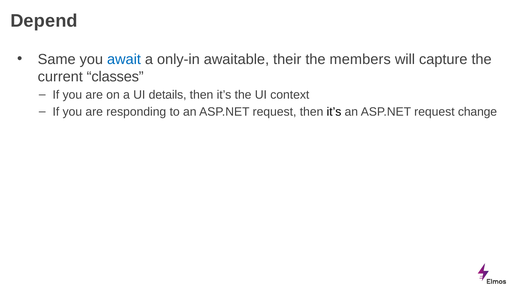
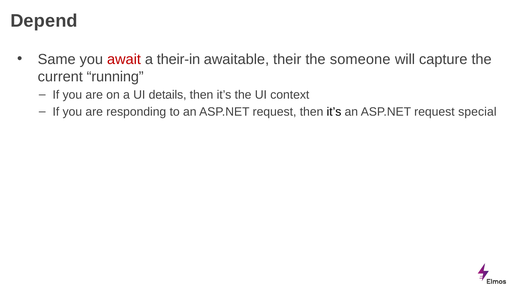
await colour: blue -> red
only-in: only-in -> their-in
members: members -> someone
classes: classes -> running
change: change -> special
